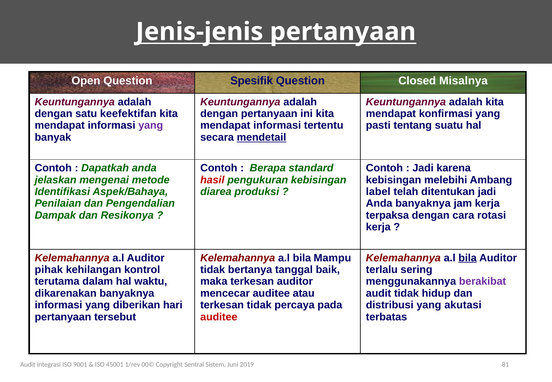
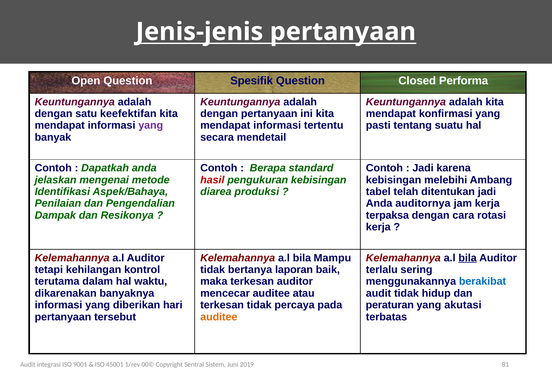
Misalnya: Misalnya -> Performa
mendetail underline: present -> none
label: label -> tabel
Anda banyaknya: banyaknya -> auditornya
pihak: pihak -> tetapi
tanggal: tanggal -> laporan
berakibat colour: purple -> blue
distribusi: distribusi -> peraturan
auditee at (219, 317) colour: red -> orange
